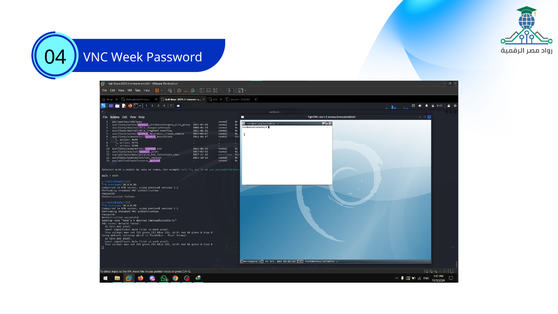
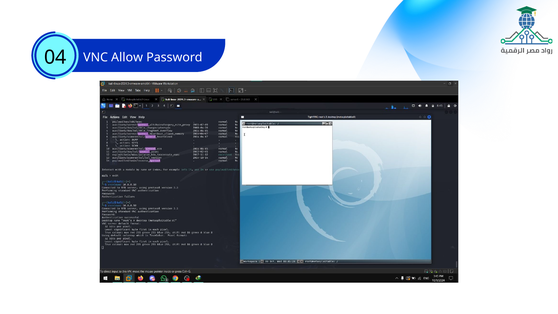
Week: Week -> Allow
